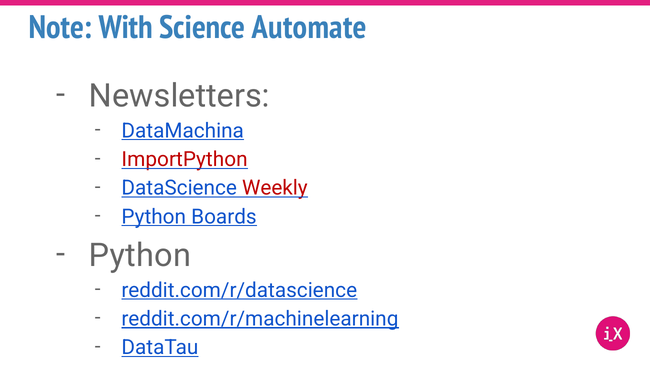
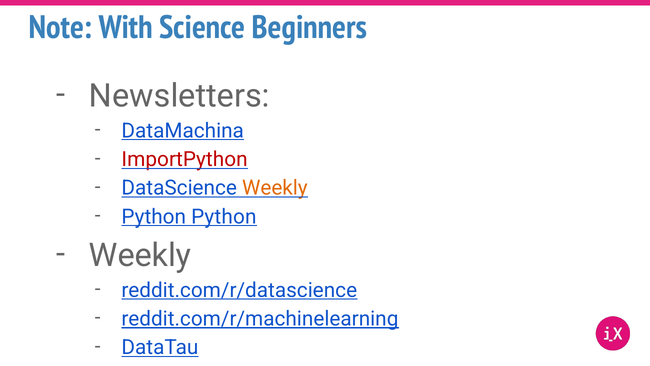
Automate: Automate -> Beginners
Weekly at (275, 188) colour: red -> orange
Python Boards: Boards -> Python
Python at (140, 255): Python -> Weekly
